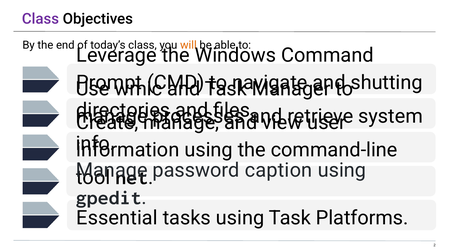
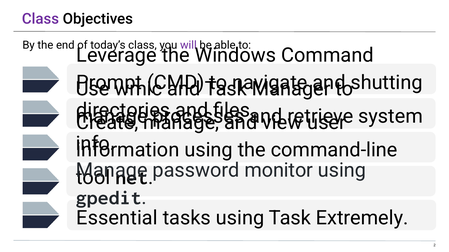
will colour: orange -> purple
caption: caption -> monitor
Platforms: Platforms -> Extremely
